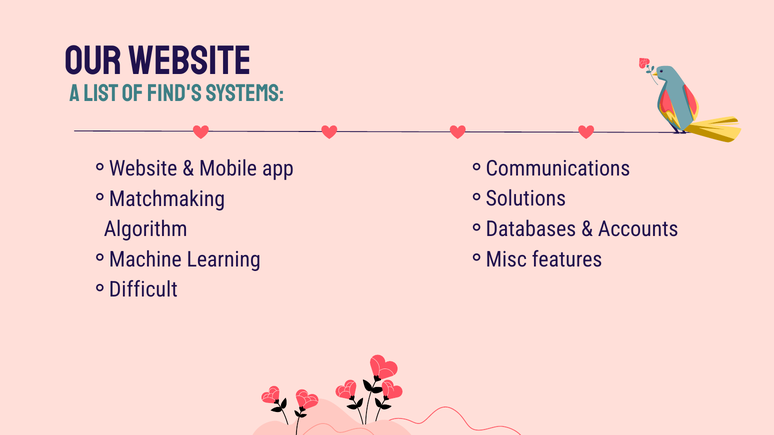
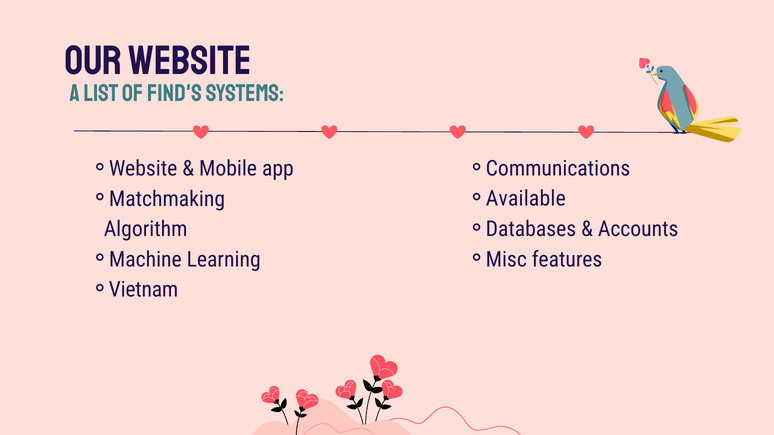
Solutions: Solutions -> Available
Difficult: Difficult -> Vietnam
